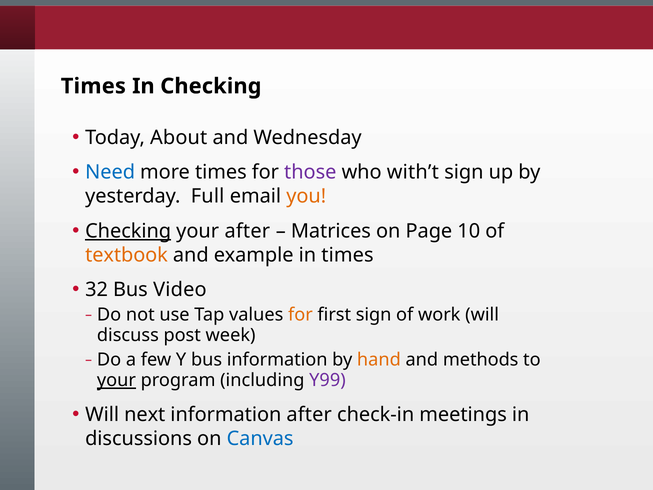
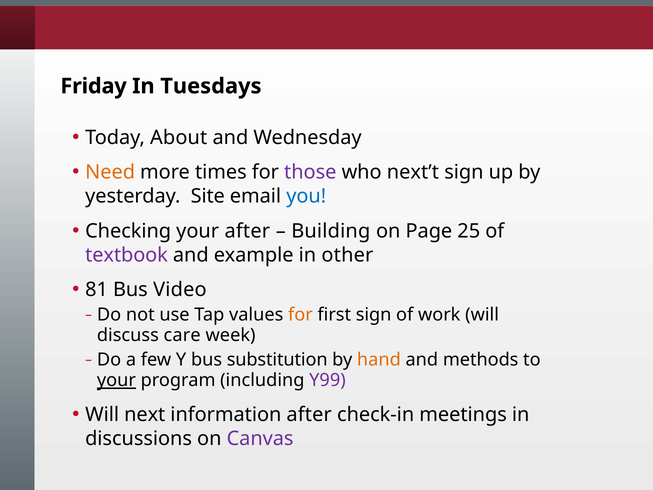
Times at (93, 86): Times -> Friday
In Checking: Checking -> Tuesdays
Need colour: blue -> orange
with’t: with’t -> next’t
Full: Full -> Site
you colour: orange -> blue
Checking at (128, 231) underline: present -> none
Matrices: Matrices -> Building
10: 10 -> 25
textbook colour: orange -> purple
in times: times -> other
32: 32 -> 81
post: post -> care
bus information: information -> substitution
Canvas colour: blue -> purple
